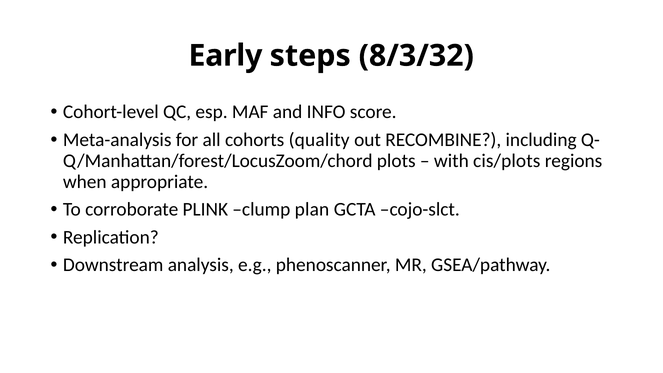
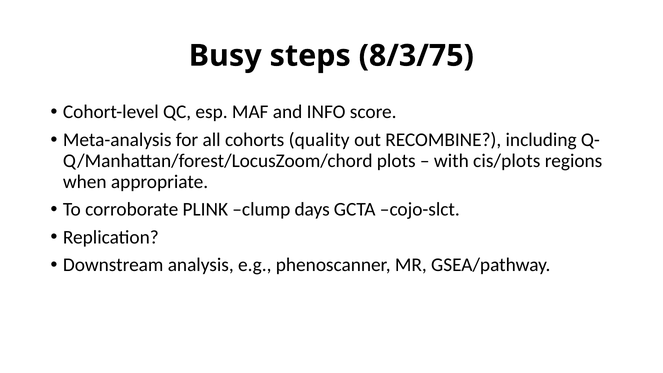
Early: Early -> Busy
8/3/32: 8/3/32 -> 8/3/75
plan: plan -> days
